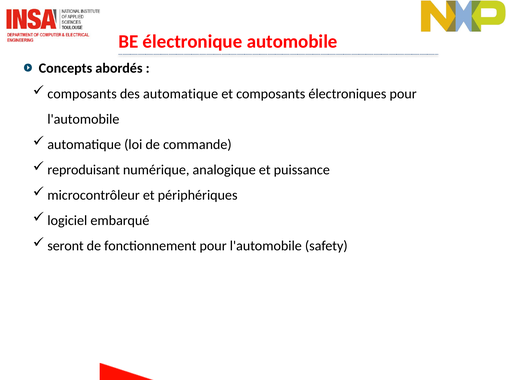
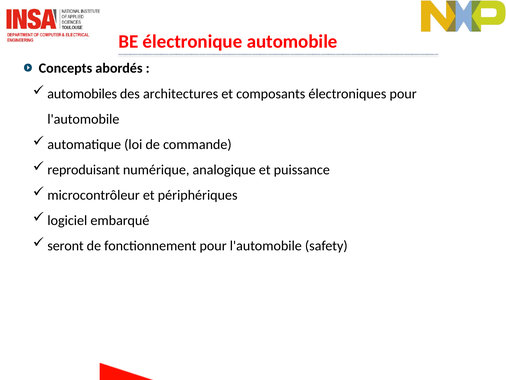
composants at (82, 94): composants -> automobiles
des automatique: automatique -> architectures
